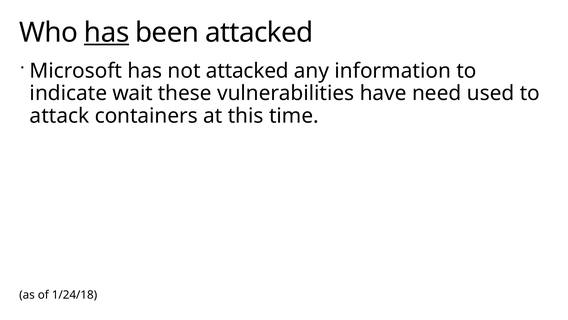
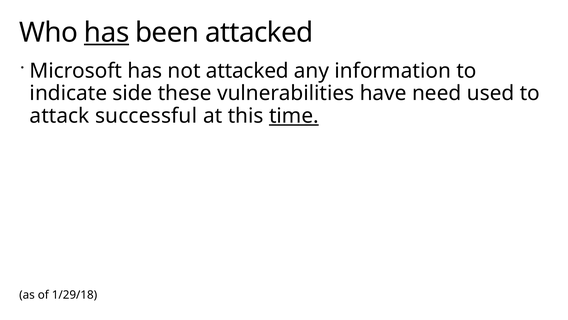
wait: wait -> side
containers: containers -> successful
time underline: none -> present
1/24/18: 1/24/18 -> 1/29/18
